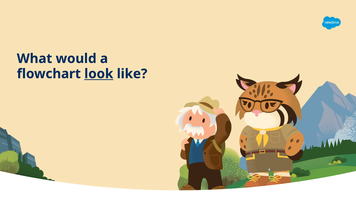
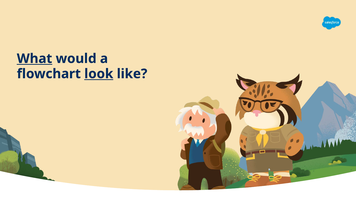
What underline: none -> present
